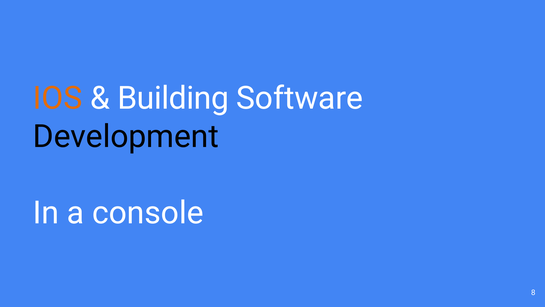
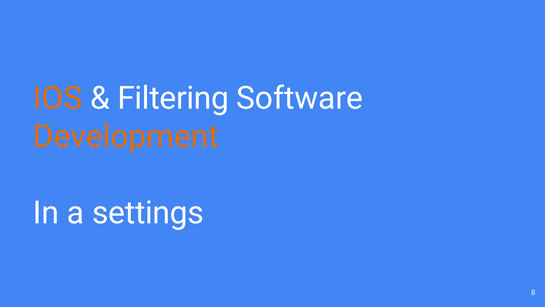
Building: Building -> Filtering
Development colour: black -> orange
console: console -> settings
